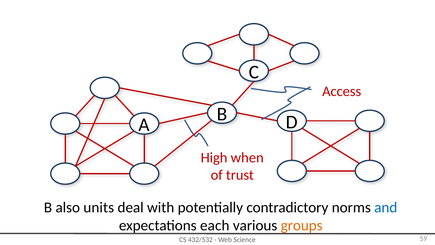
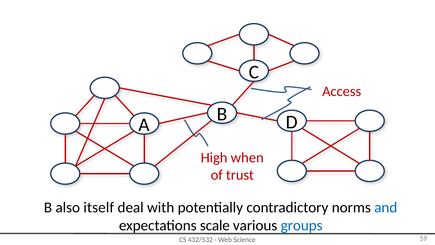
units: units -> itself
each: each -> scale
groups colour: orange -> blue
